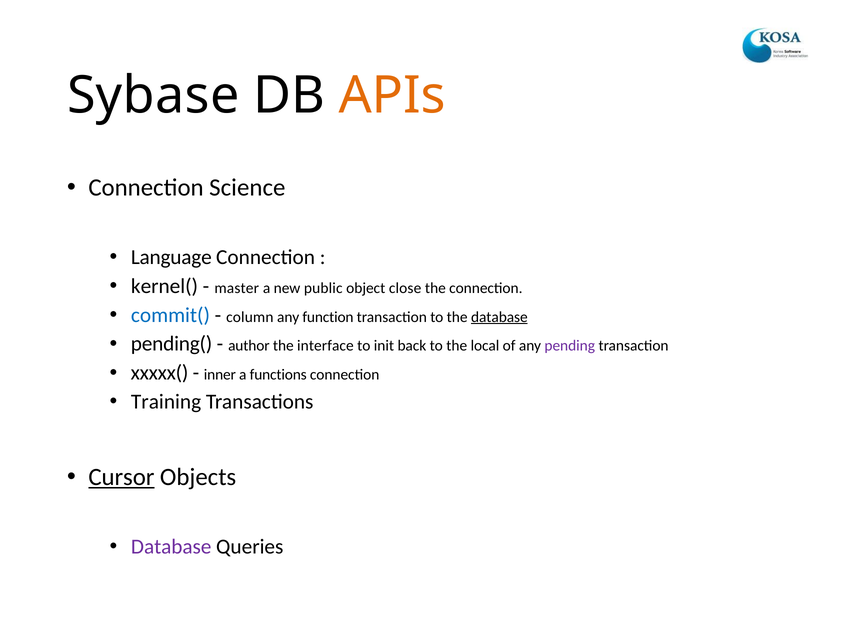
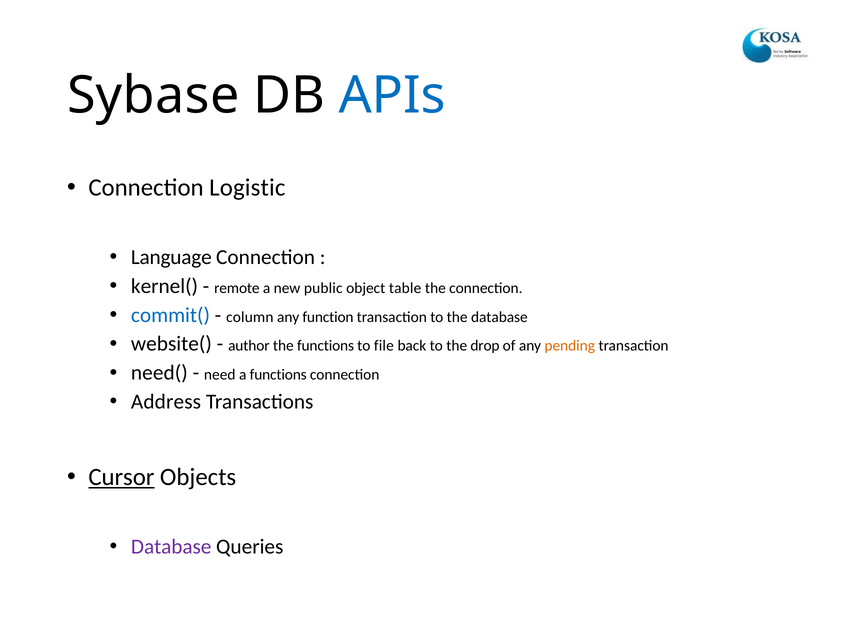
APIs colour: orange -> blue
Science: Science -> Logistic
master: master -> remote
close: close -> table
database at (499, 317) underline: present -> none
pending(: pending( -> website(
the interface: interface -> functions
init: init -> file
local: local -> drop
pending colour: purple -> orange
xxxxx(: xxxxx( -> need(
inner: inner -> need
Training: Training -> Address
